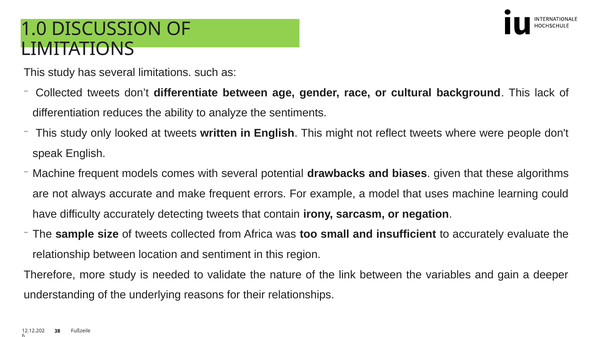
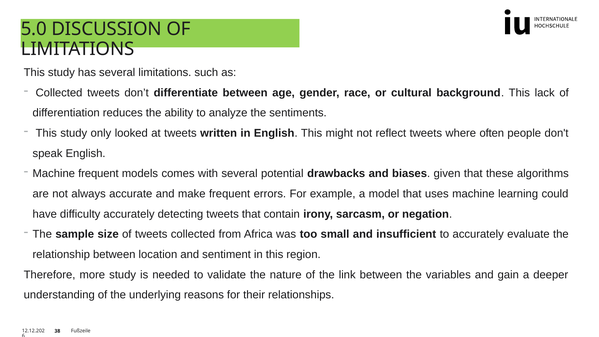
1.0: 1.0 -> 5.0
were: were -> often
